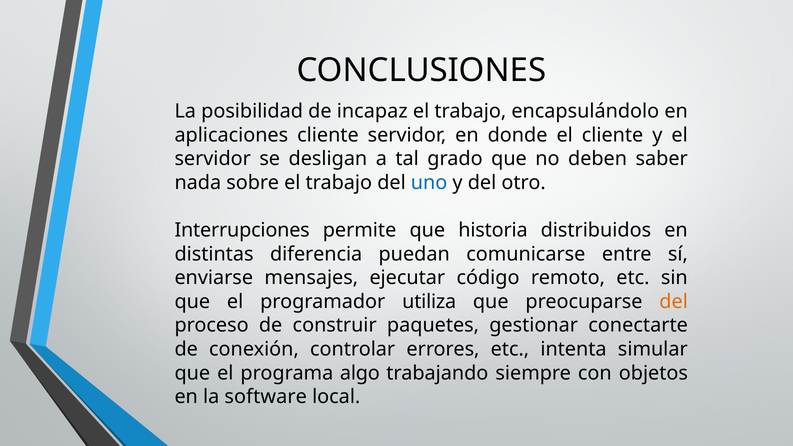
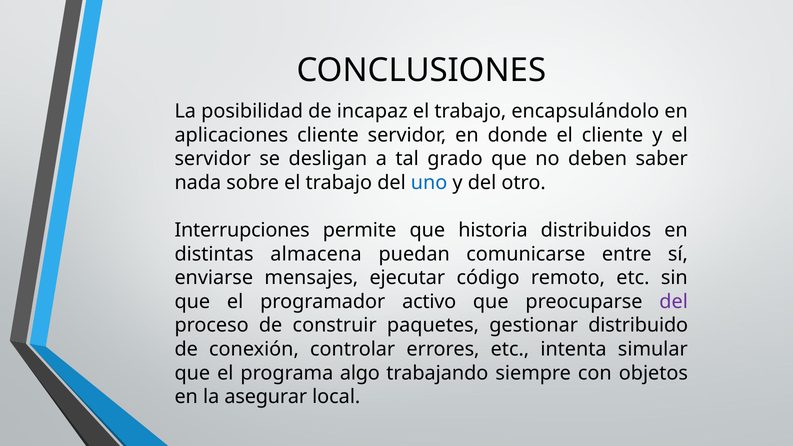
diferencia: diferencia -> almacena
utiliza: utiliza -> activo
del at (674, 302) colour: orange -> purple
conectarte: conectarte -> distribuido
software: software -> asegurar
